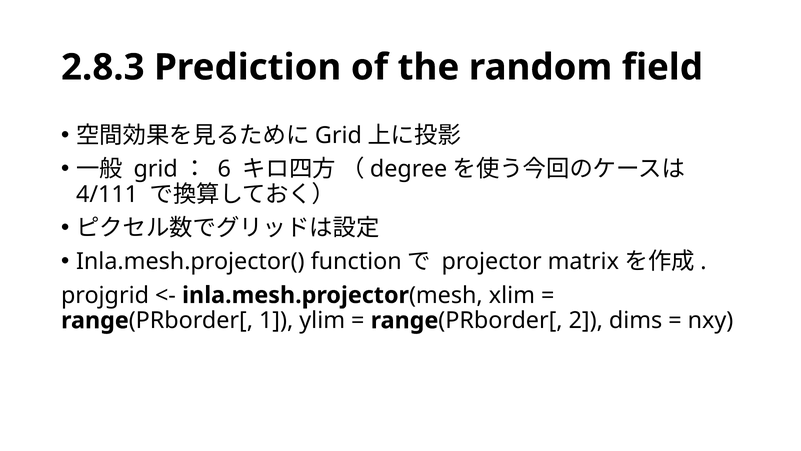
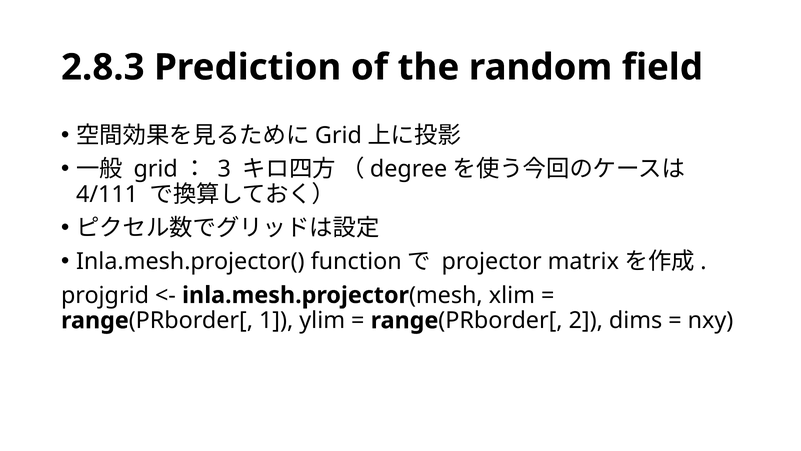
6: 6 -> 3
